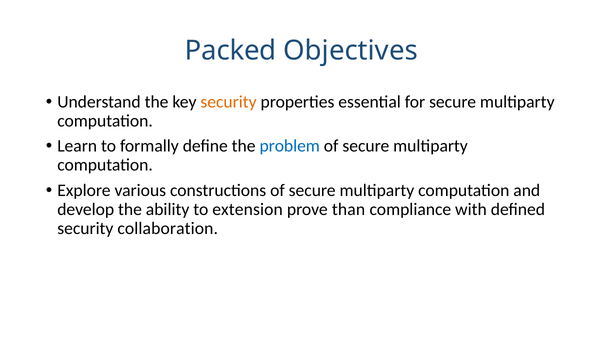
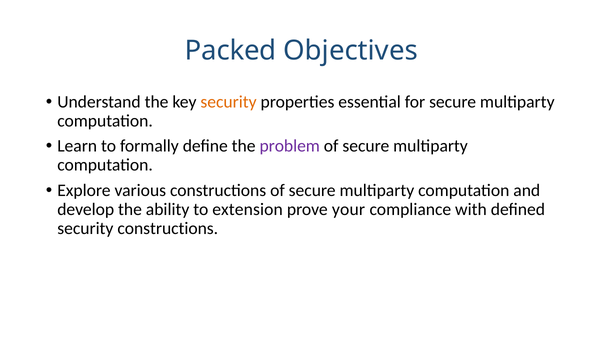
problem colour: blue -> purple
than: than -> your
security collaboration: collaboration -> constructions
